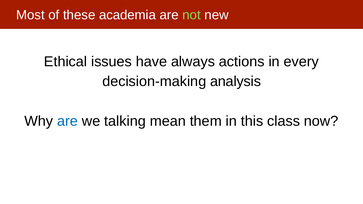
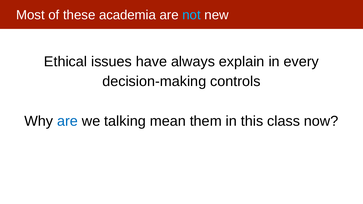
not colour: light green -> light blue
actions: actions -> explain
analysis: analysis -> controls
